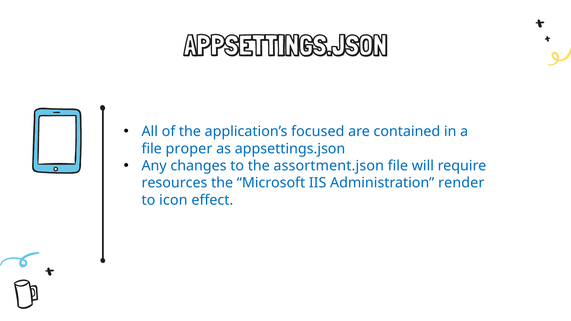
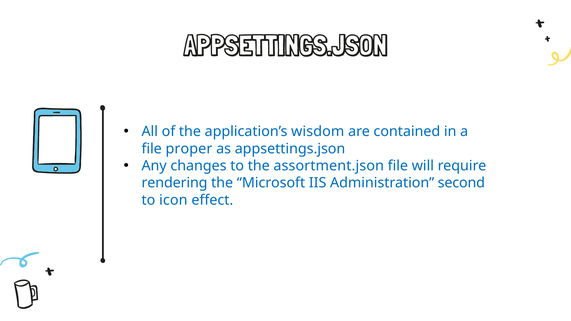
focused: focused -> wisdom
resources: resources -> rendering
render: render -> second
